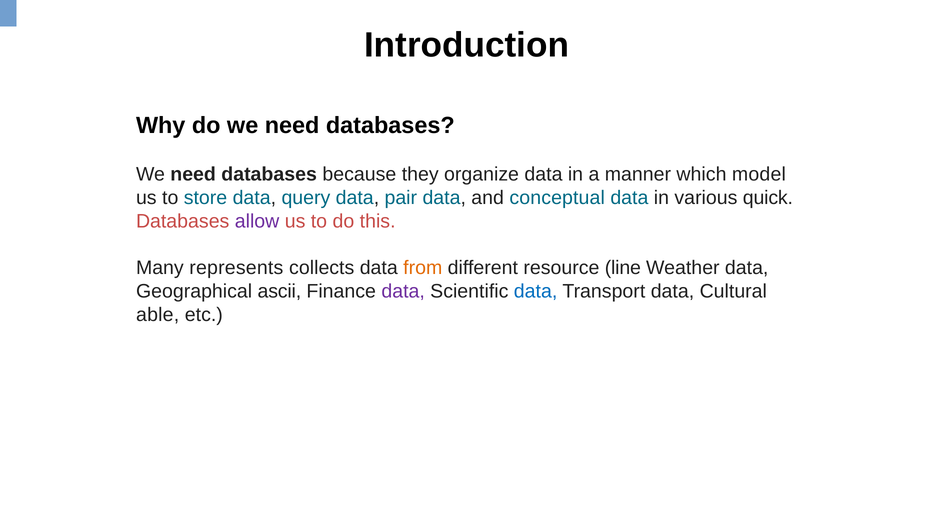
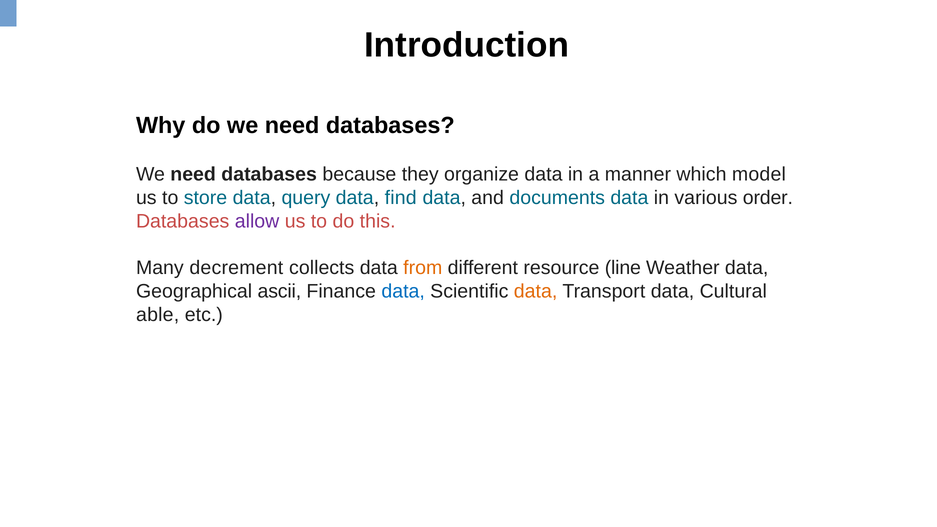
pair: pair -> find
conceptual: conceptual -> documents
quick: quick -> order
represents: represents -> decrement
data at (403, 291) colour: purple -> blue
data at (536, 291) colour: blue -> orange
